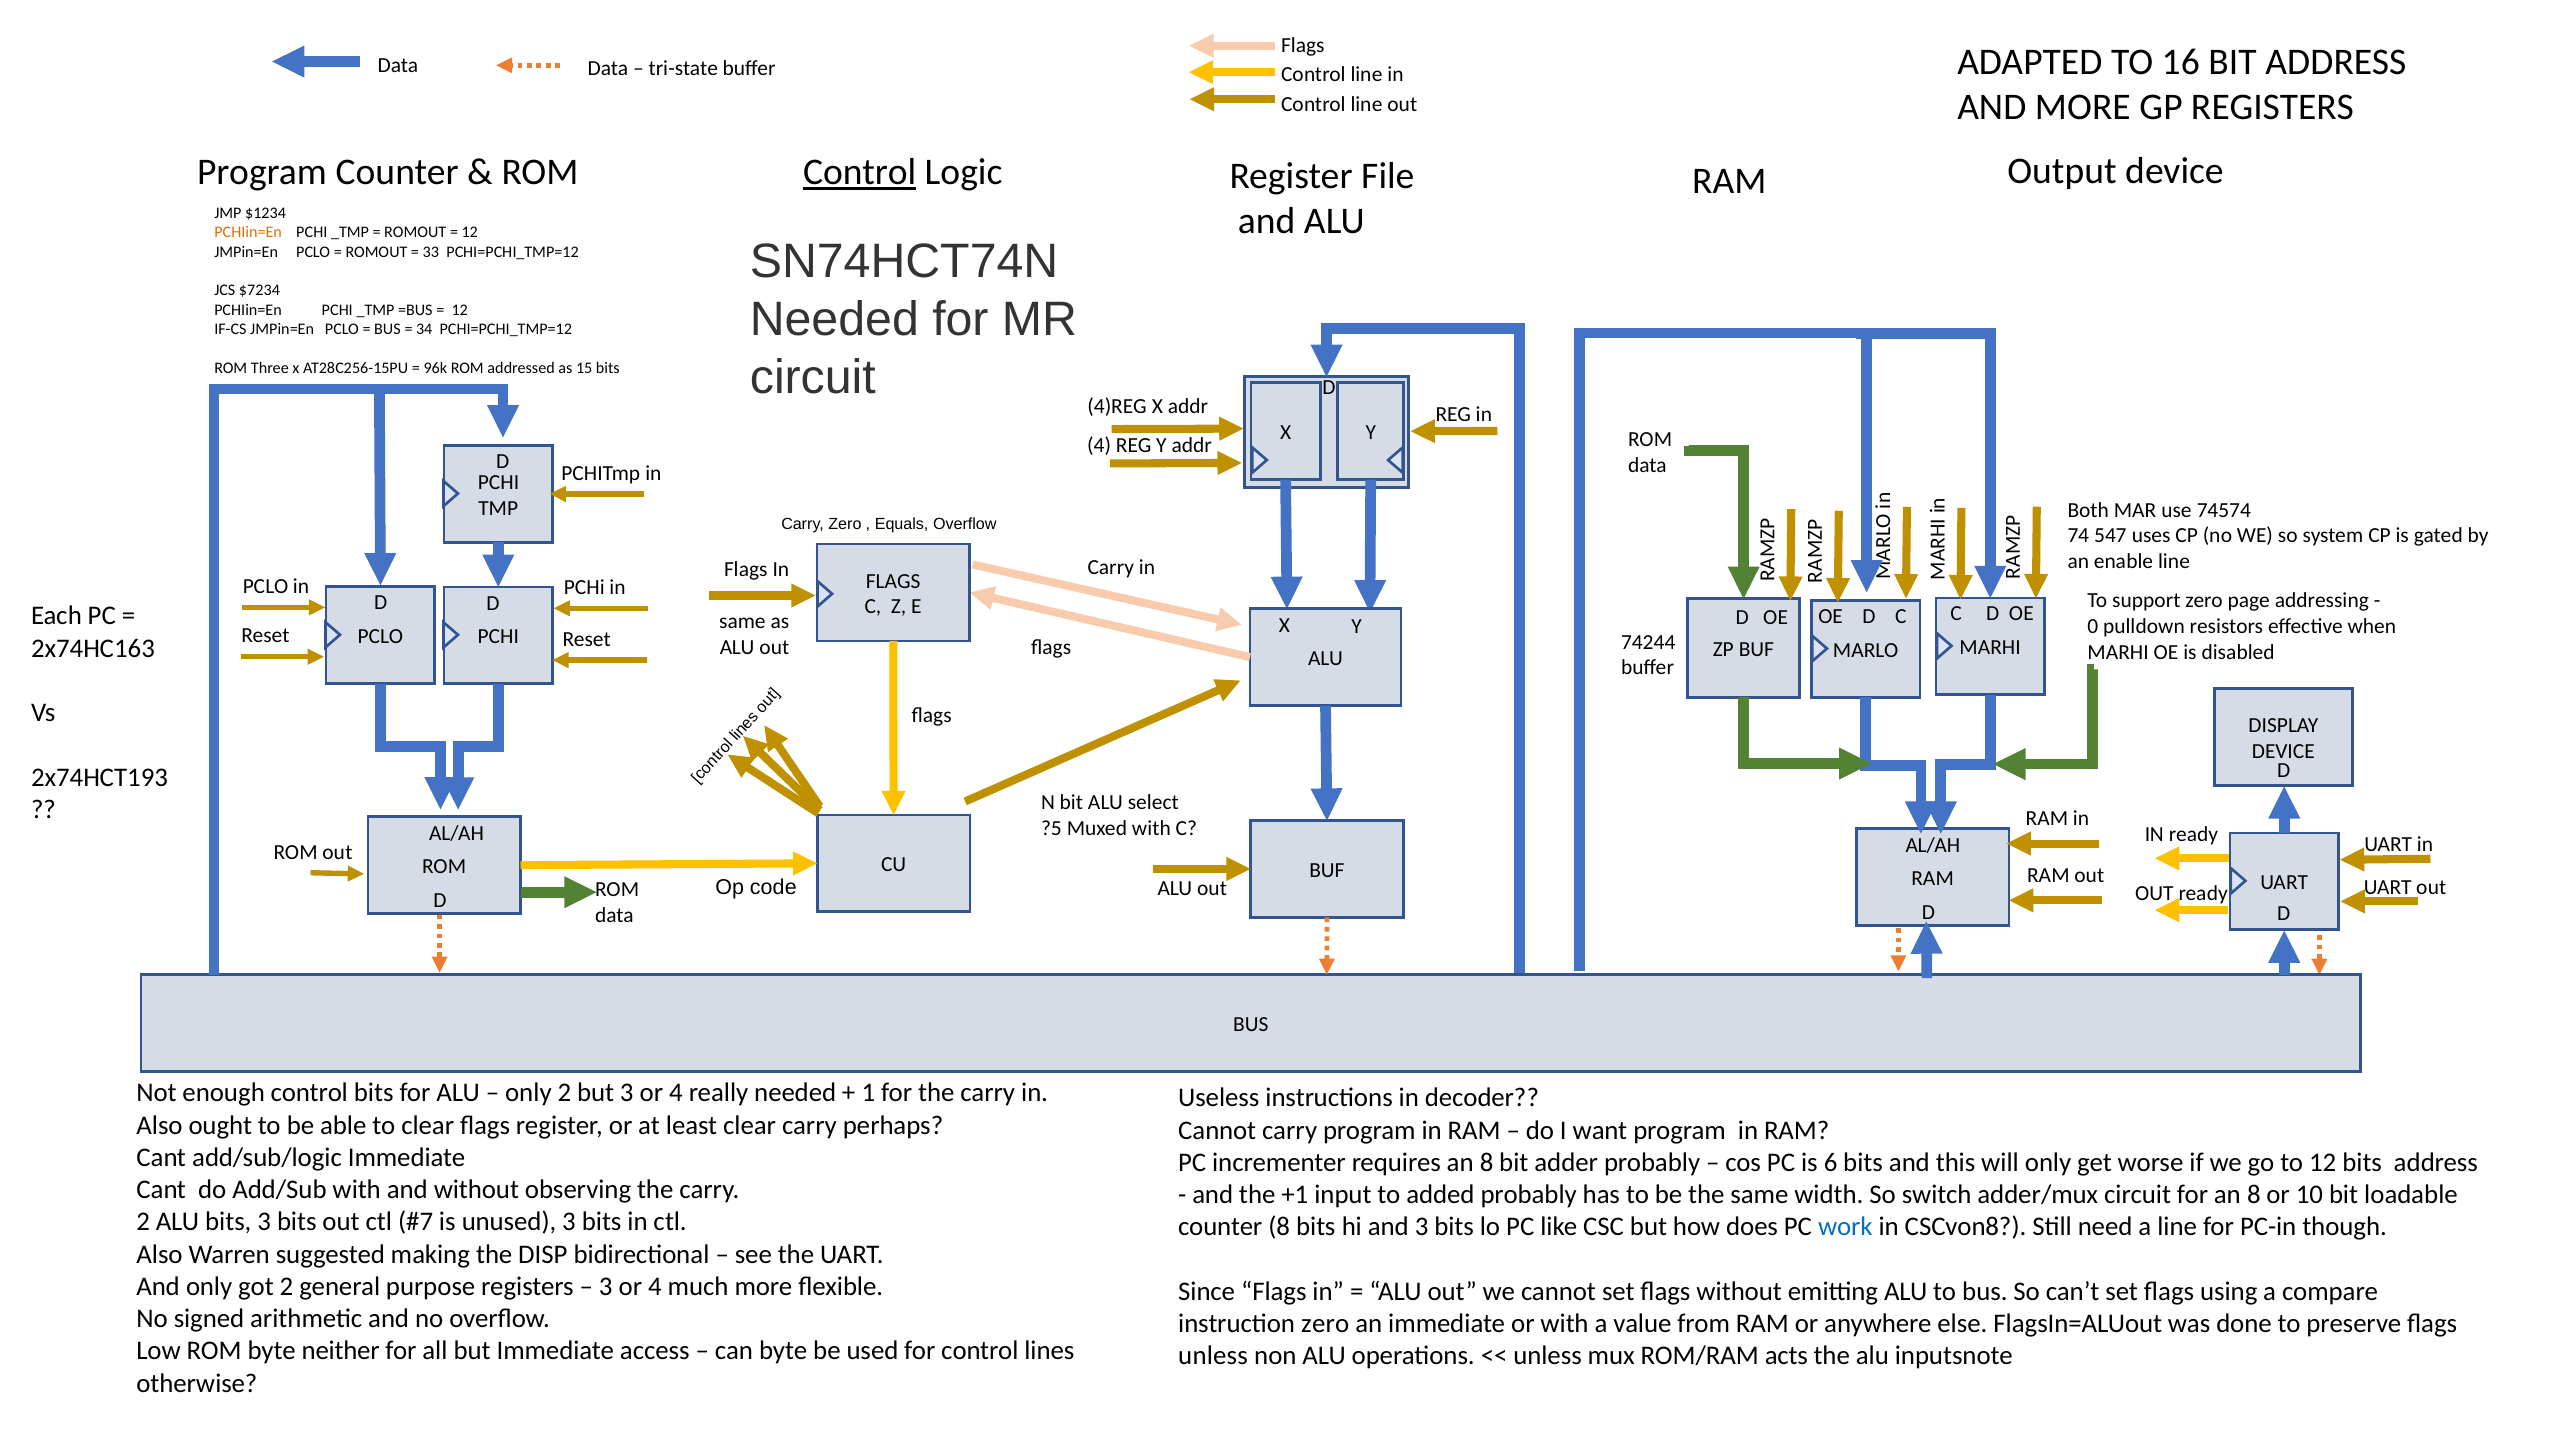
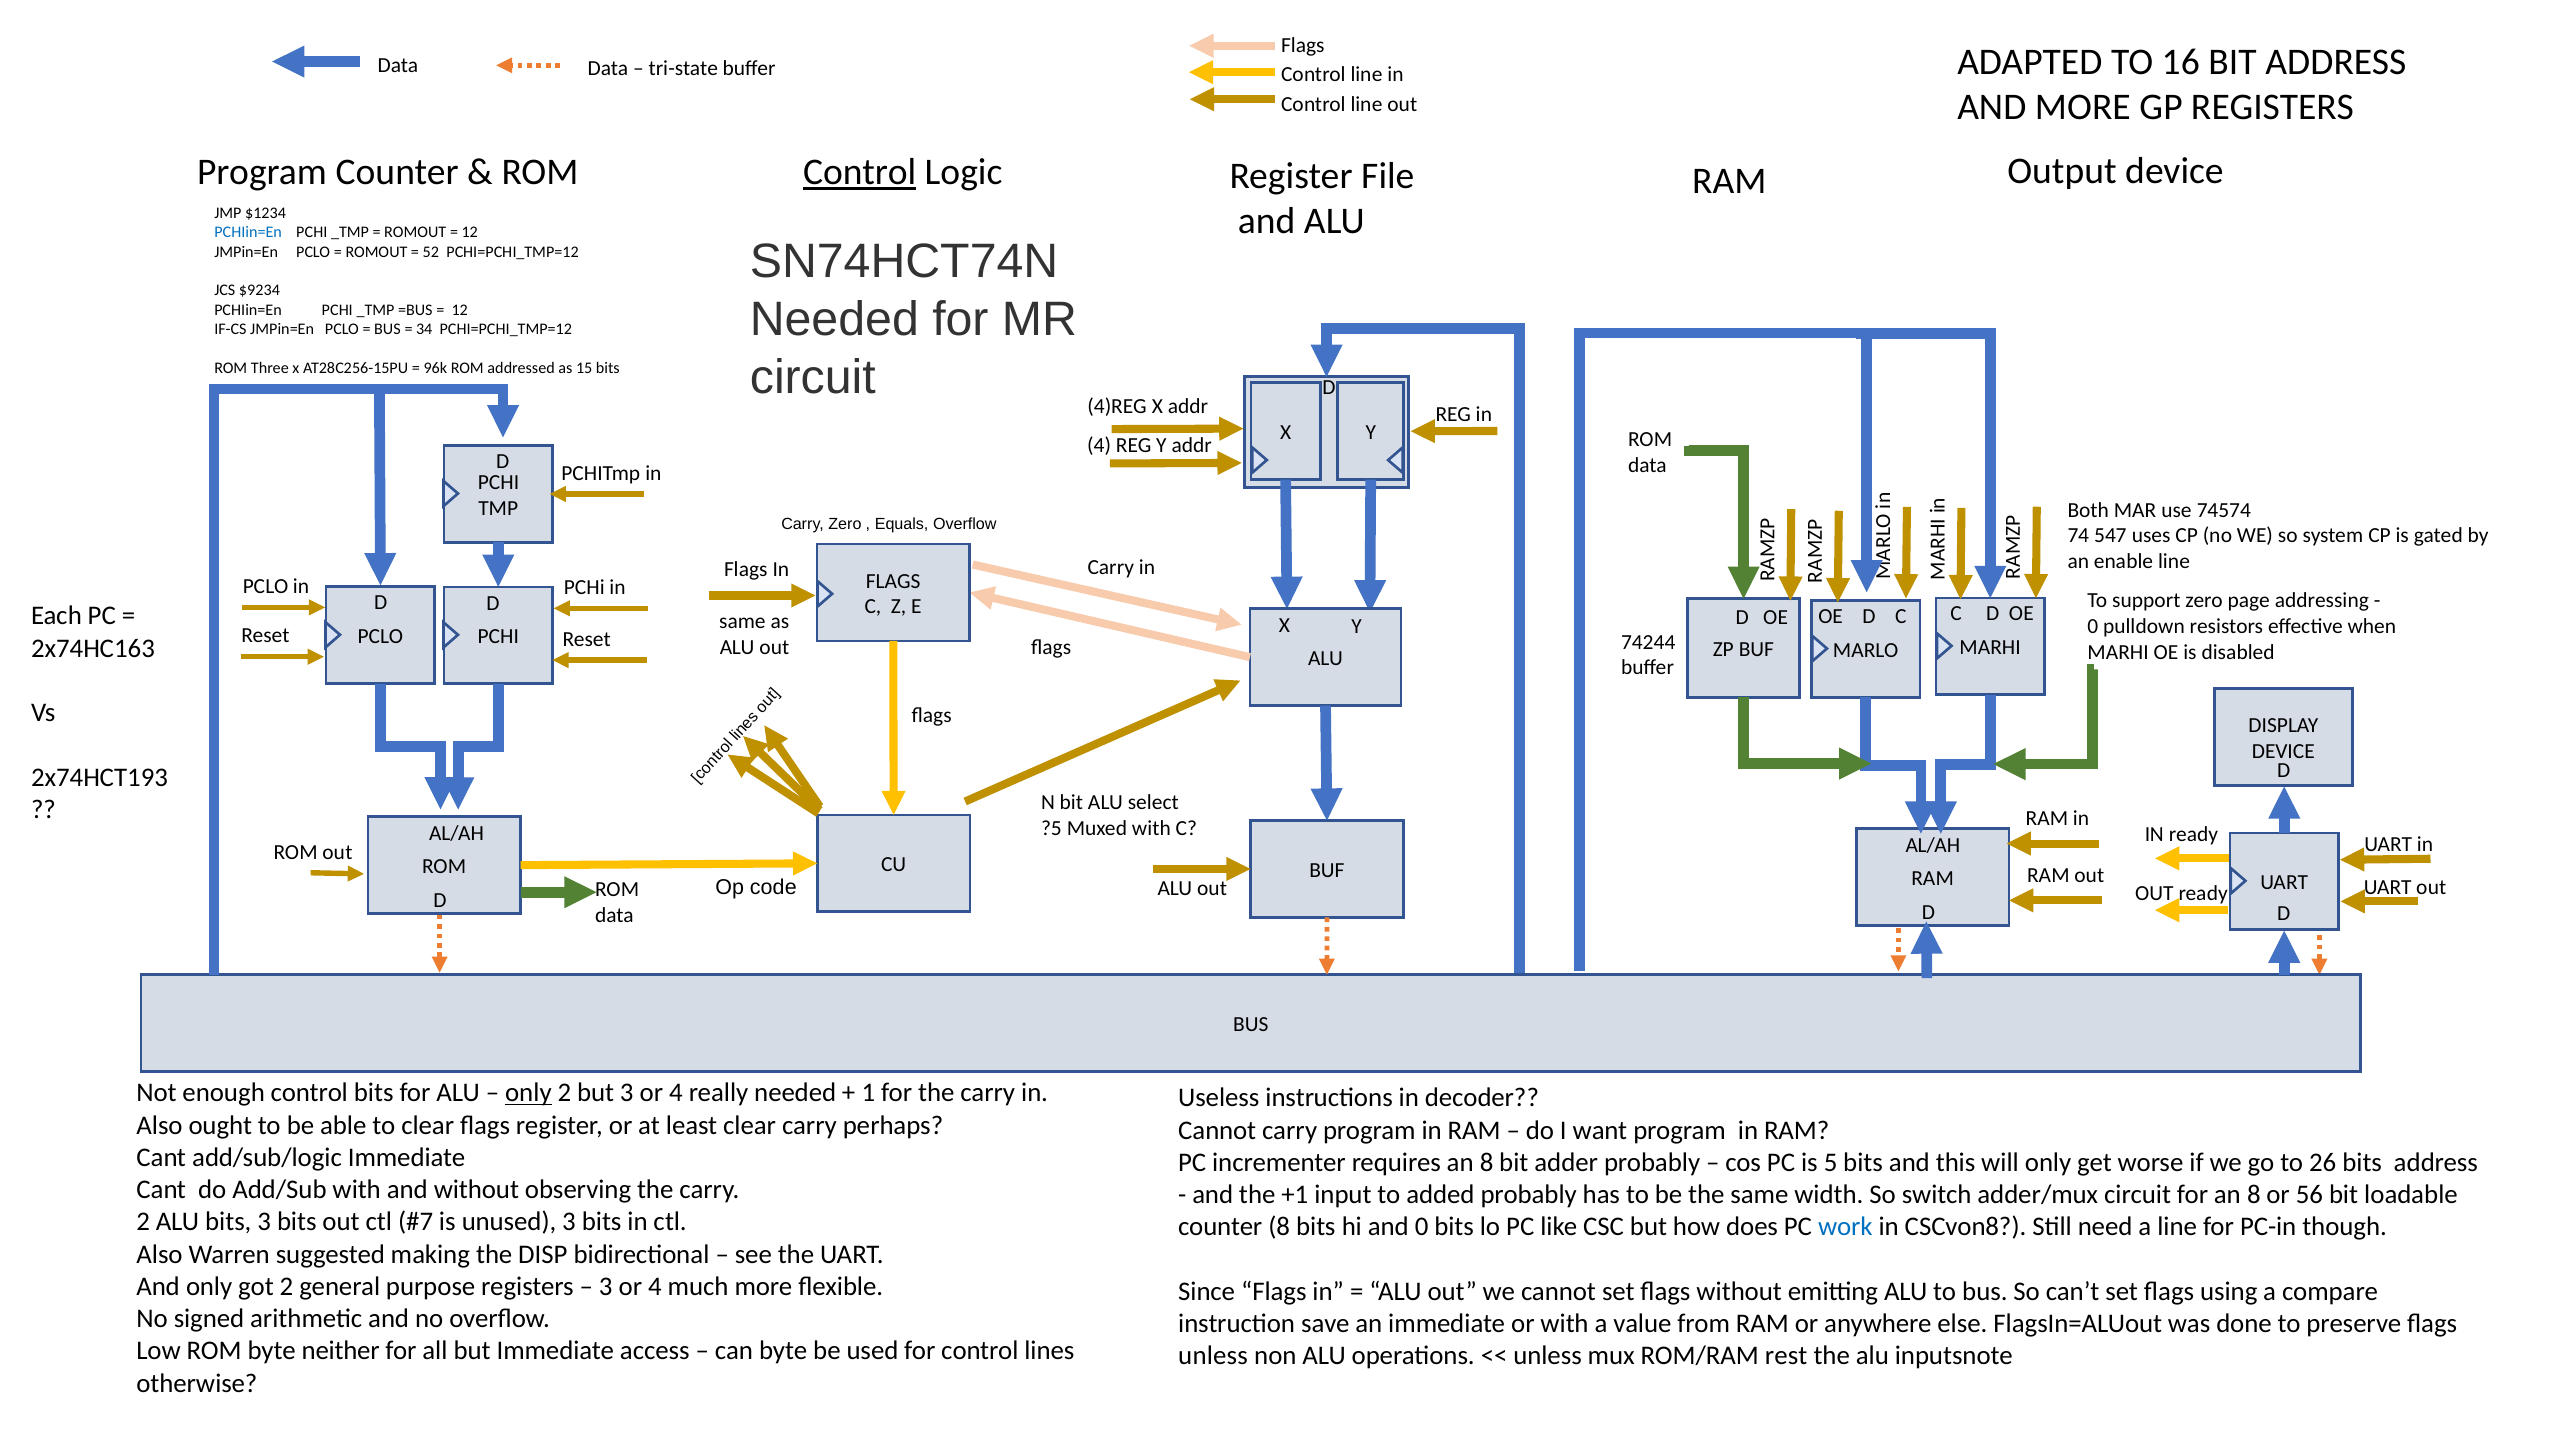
PCHIin=En at (248, 233) colour: orange -> blue
33: 33 -> 52
$7234: $7234 -> $9234
only at (528, 1093) underline: none -> present
6: 6 -> 5
to 12: 12 -> 26
10: 10 -> 56
and 3: 3 -> 0
instruction zero: zero -> save
acts: acts -> rest
